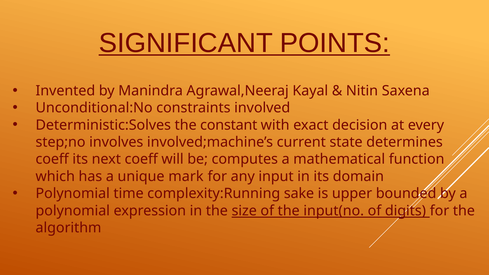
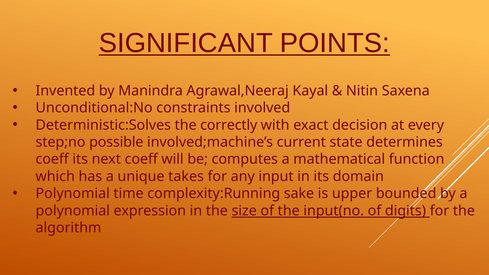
constant: constant -> correctly
involves: involves -> possible
mark: mark -> takes
